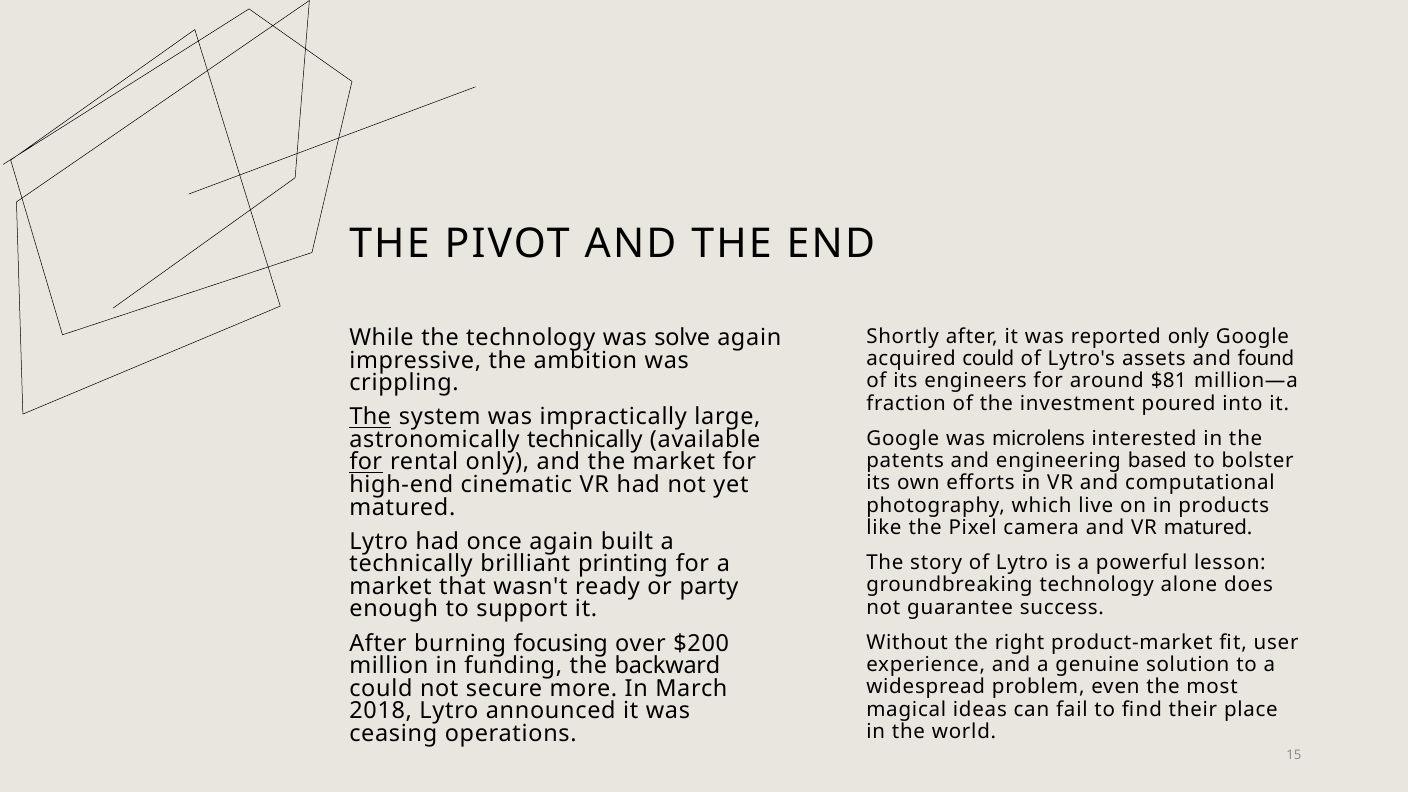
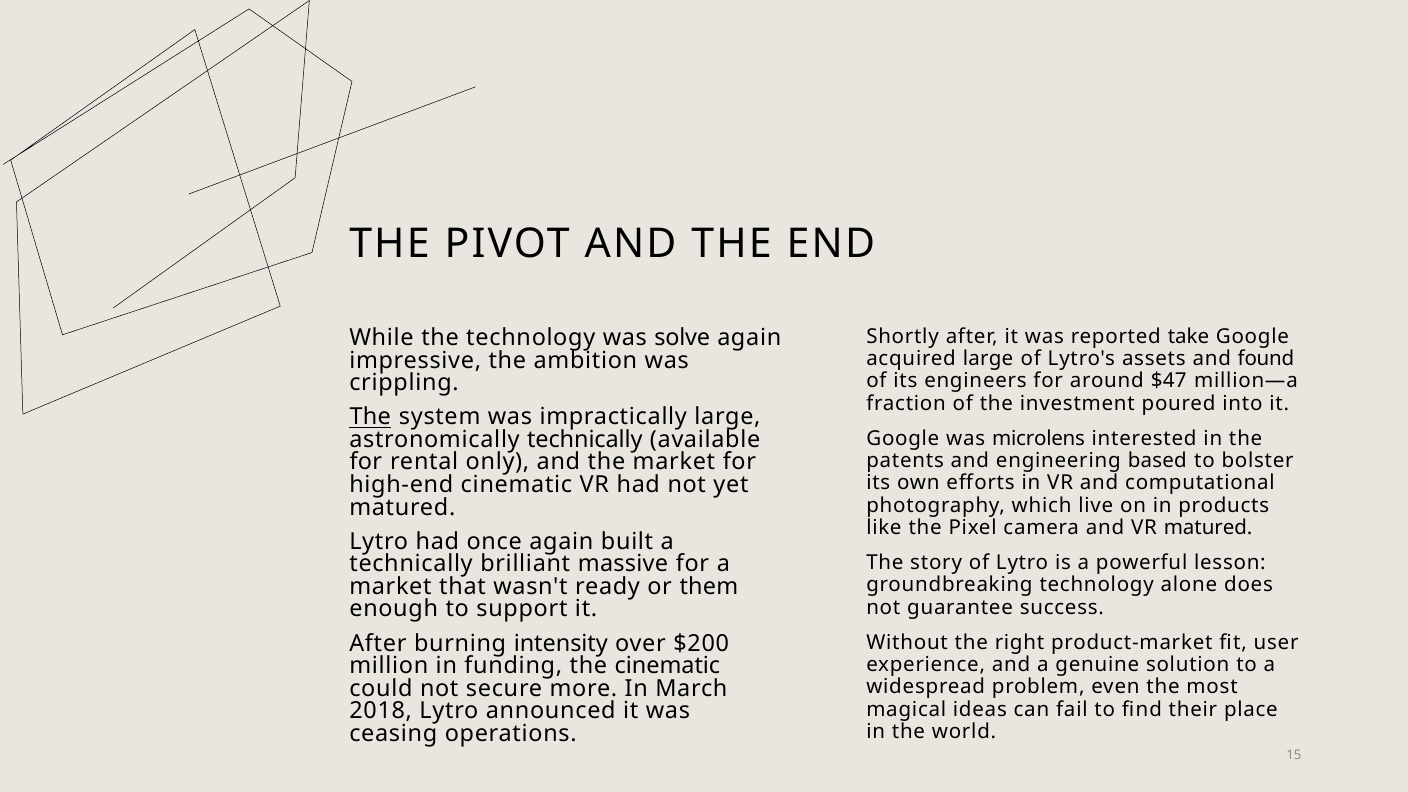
reported only: only -> take
acquired could: could -> large
$81: $81 -> $47
for at (366, 462) underline: present -> none
printing: printing -> massive
party: party -> them
focusing: focusing -> intensity
the backward: backward -> cinematic
